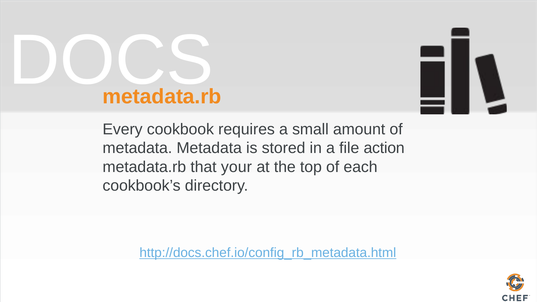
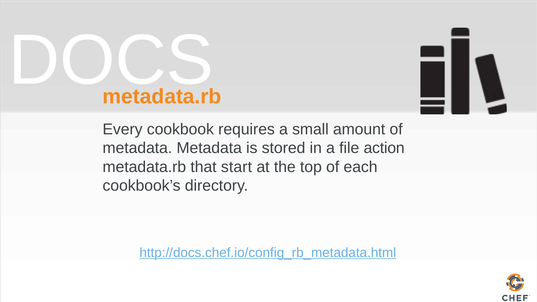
your: your -> start
